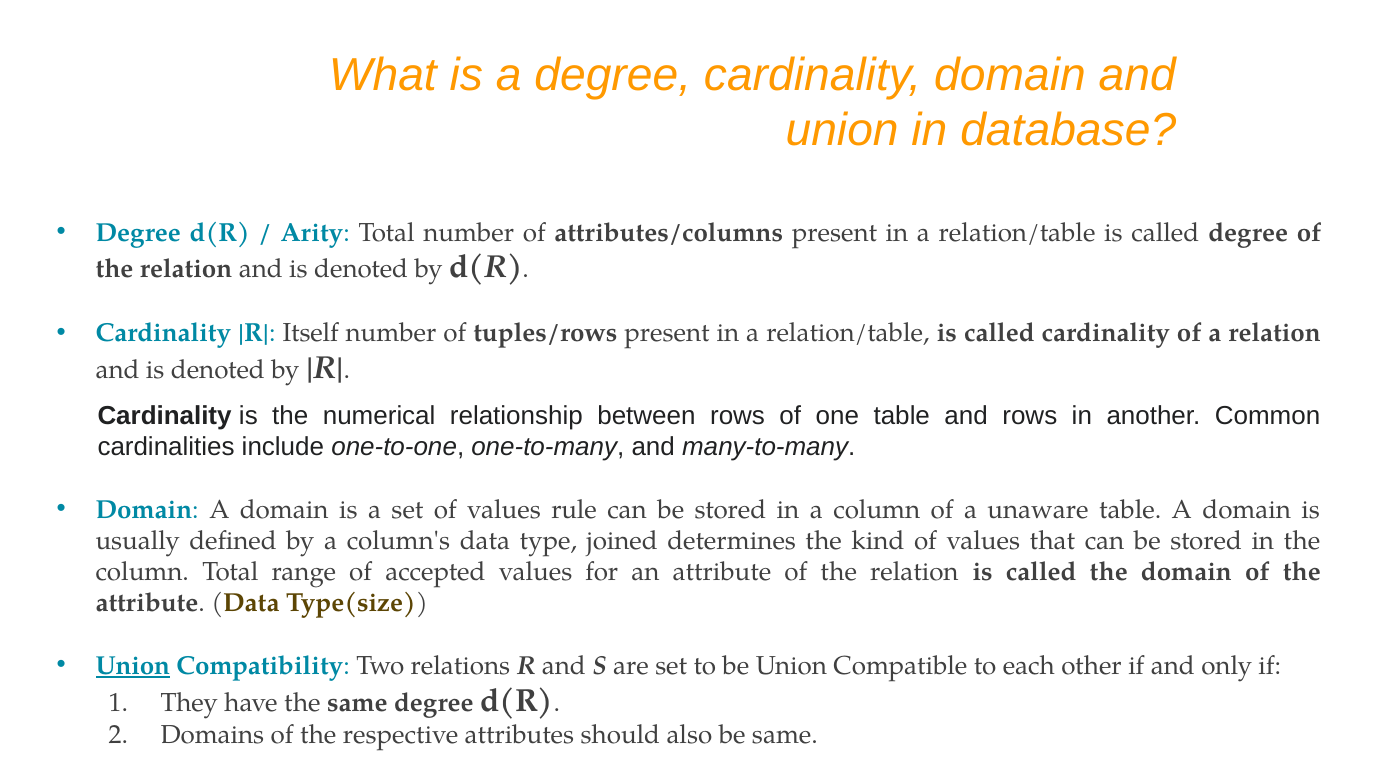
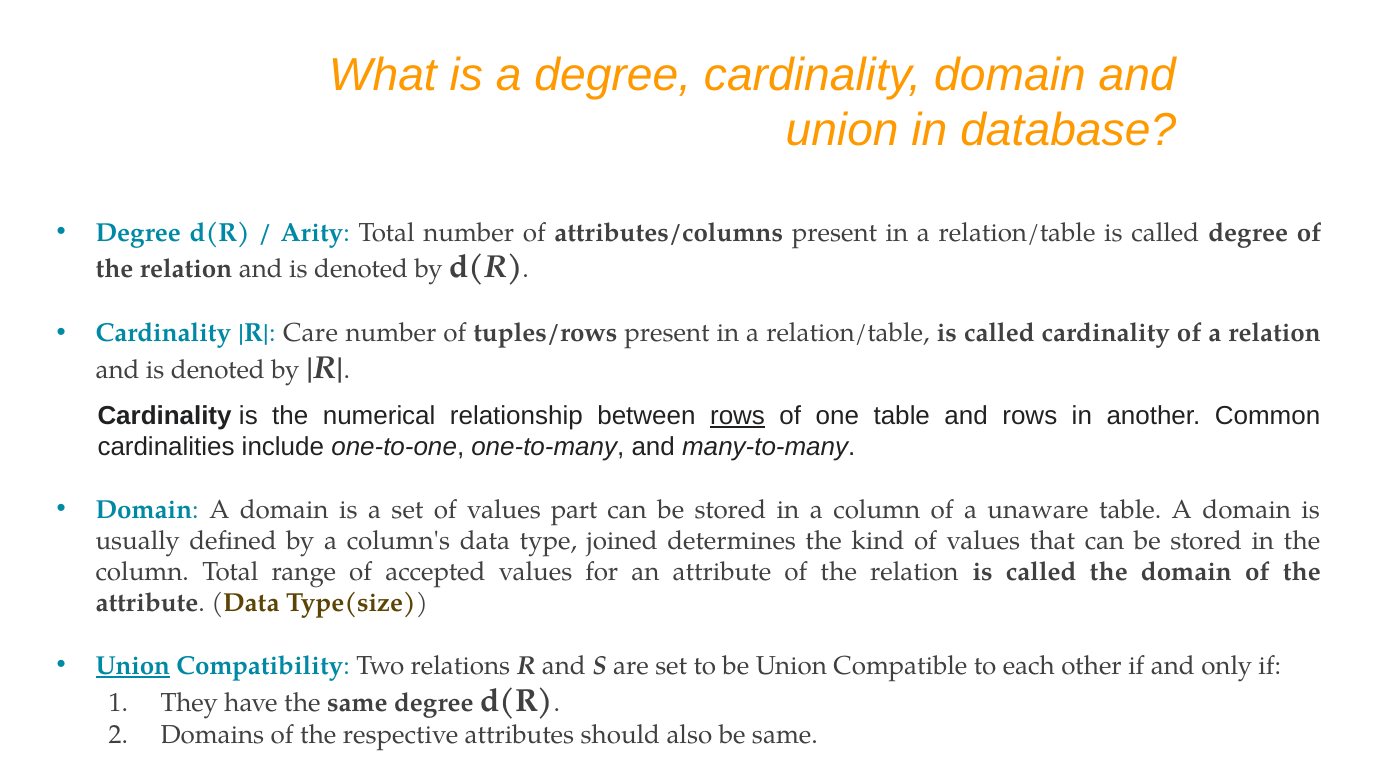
Itself: Itself -> Care
rows at (738, 416) underline: none -> present
rule: rule -> part
